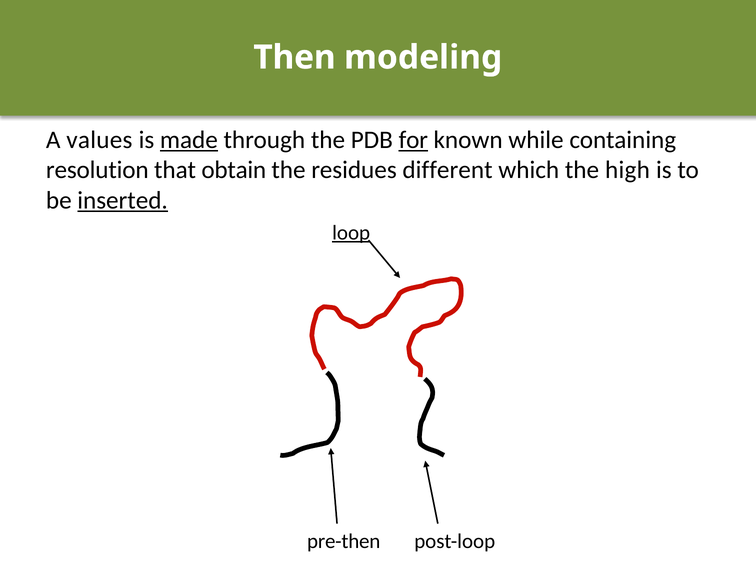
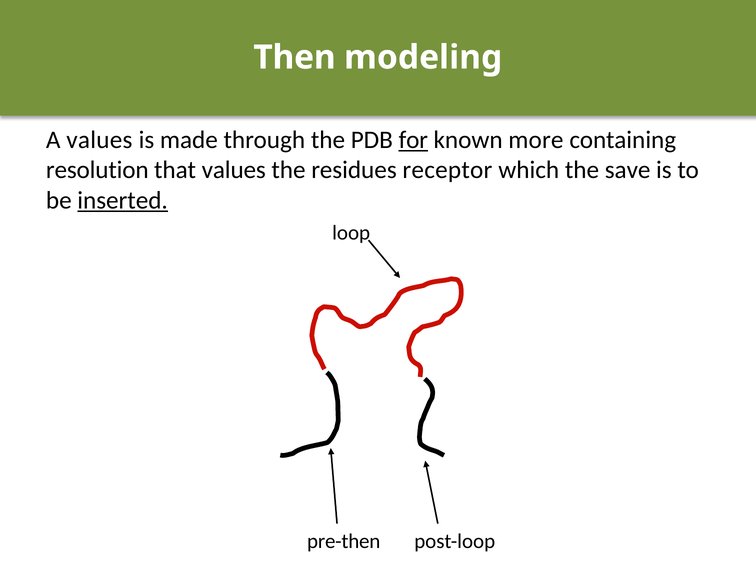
made underline: present -> none
while: while -> more
that obtain: obtain -> values
different: different -> receptor
high: high -> save
loop underline: present -> none
